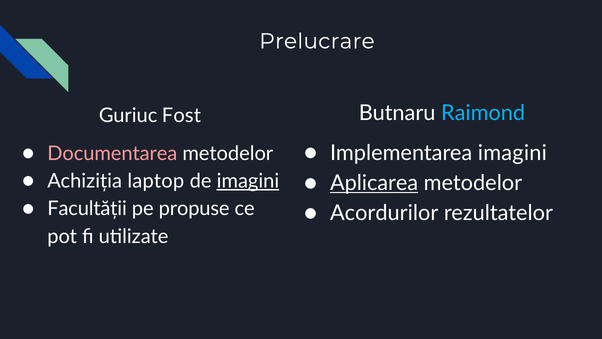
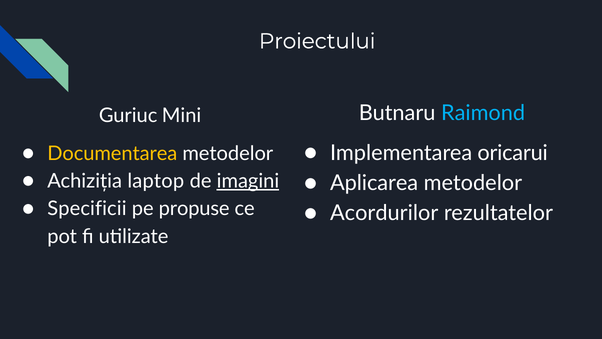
Prelucrare: Prelucrare -> Proiectului
Fost: Fost -> Mini
Implementarea imagini: imagini -> oricarui
Documentarea colour: pink -> yellow
Aplicarea underline: present -> none
Facultății: Facultății -> Specificii
